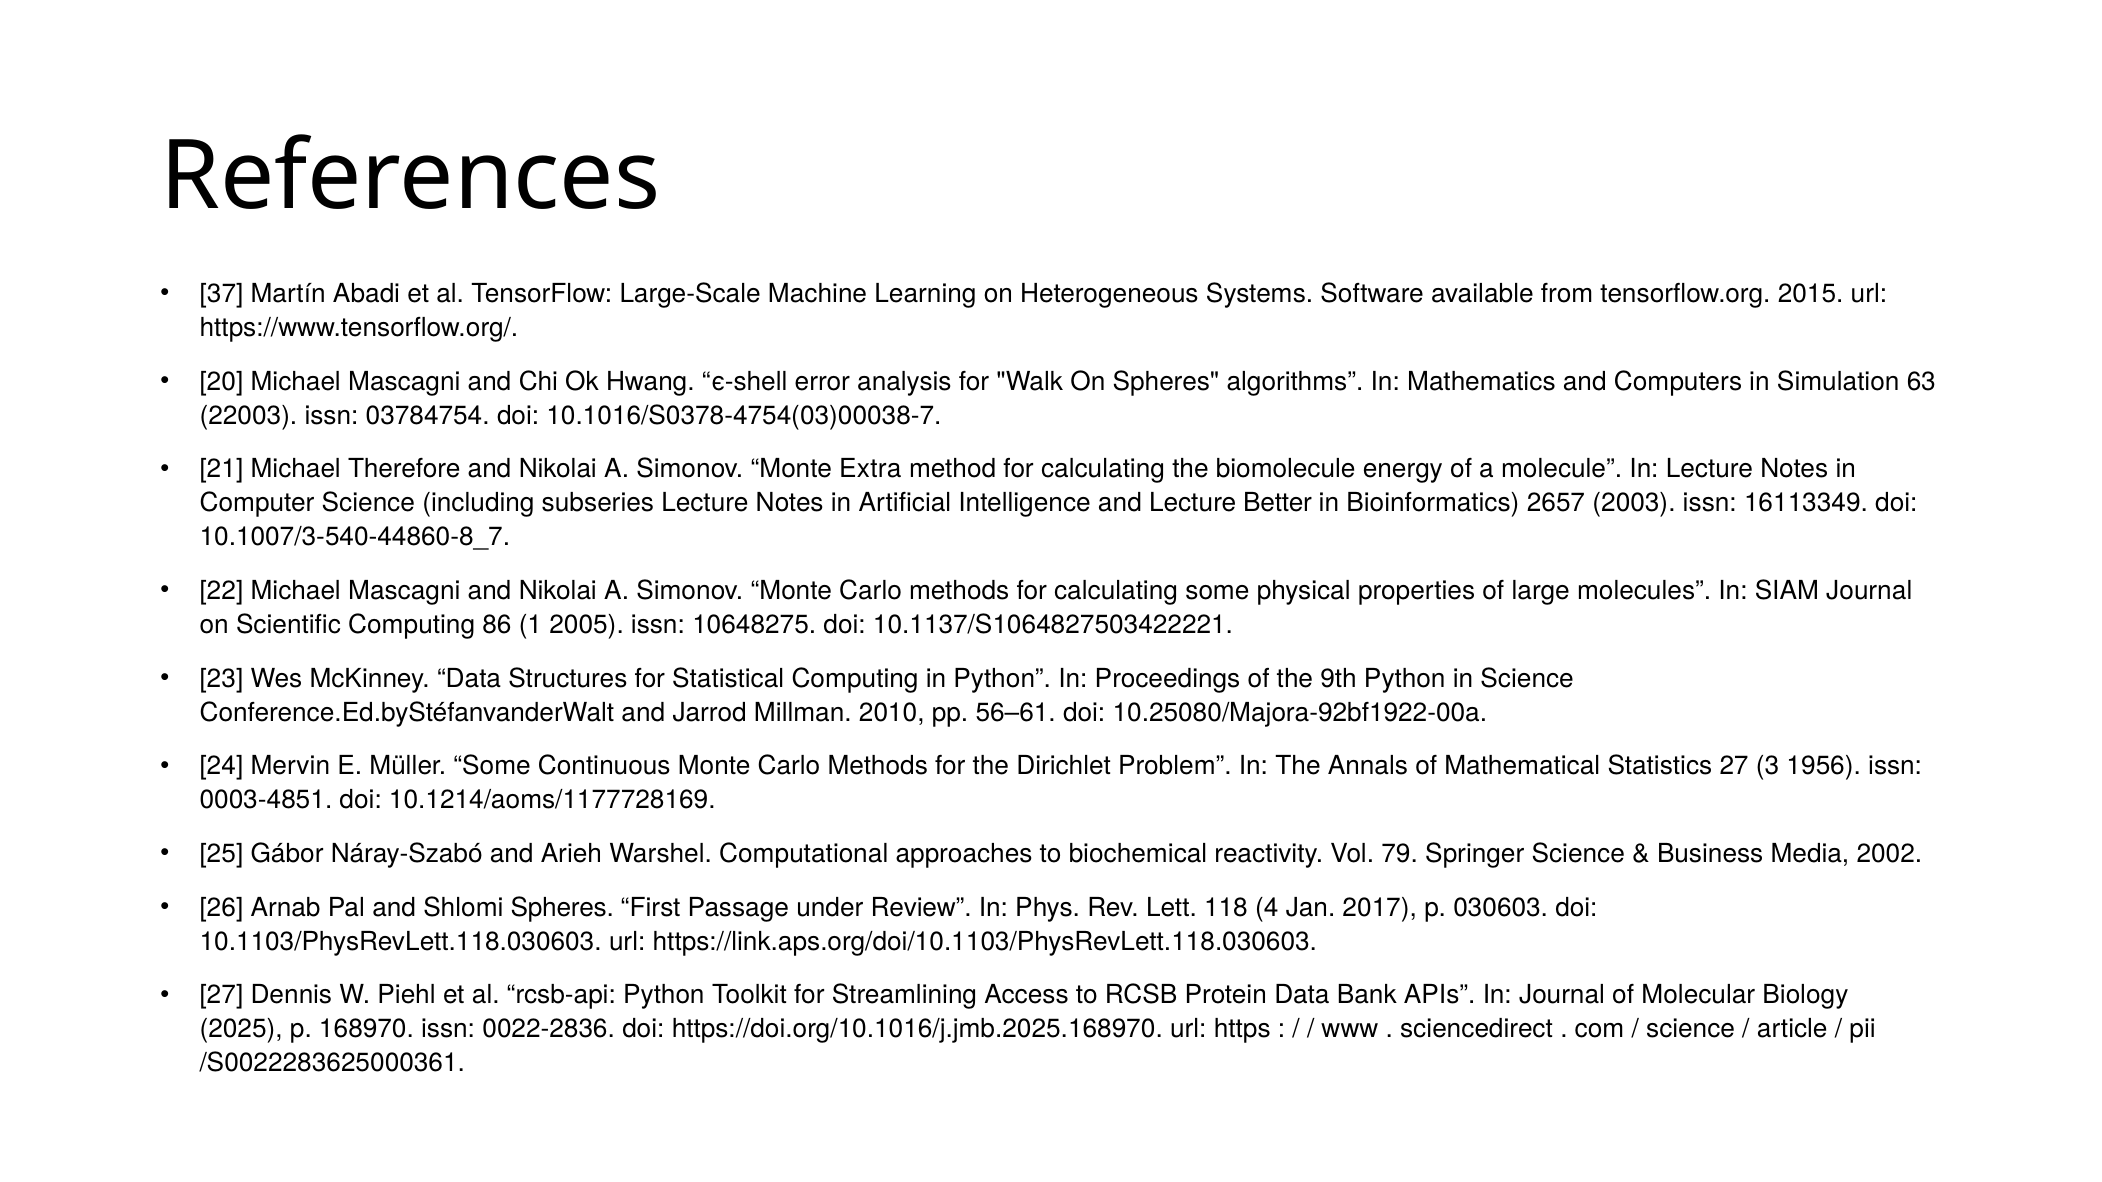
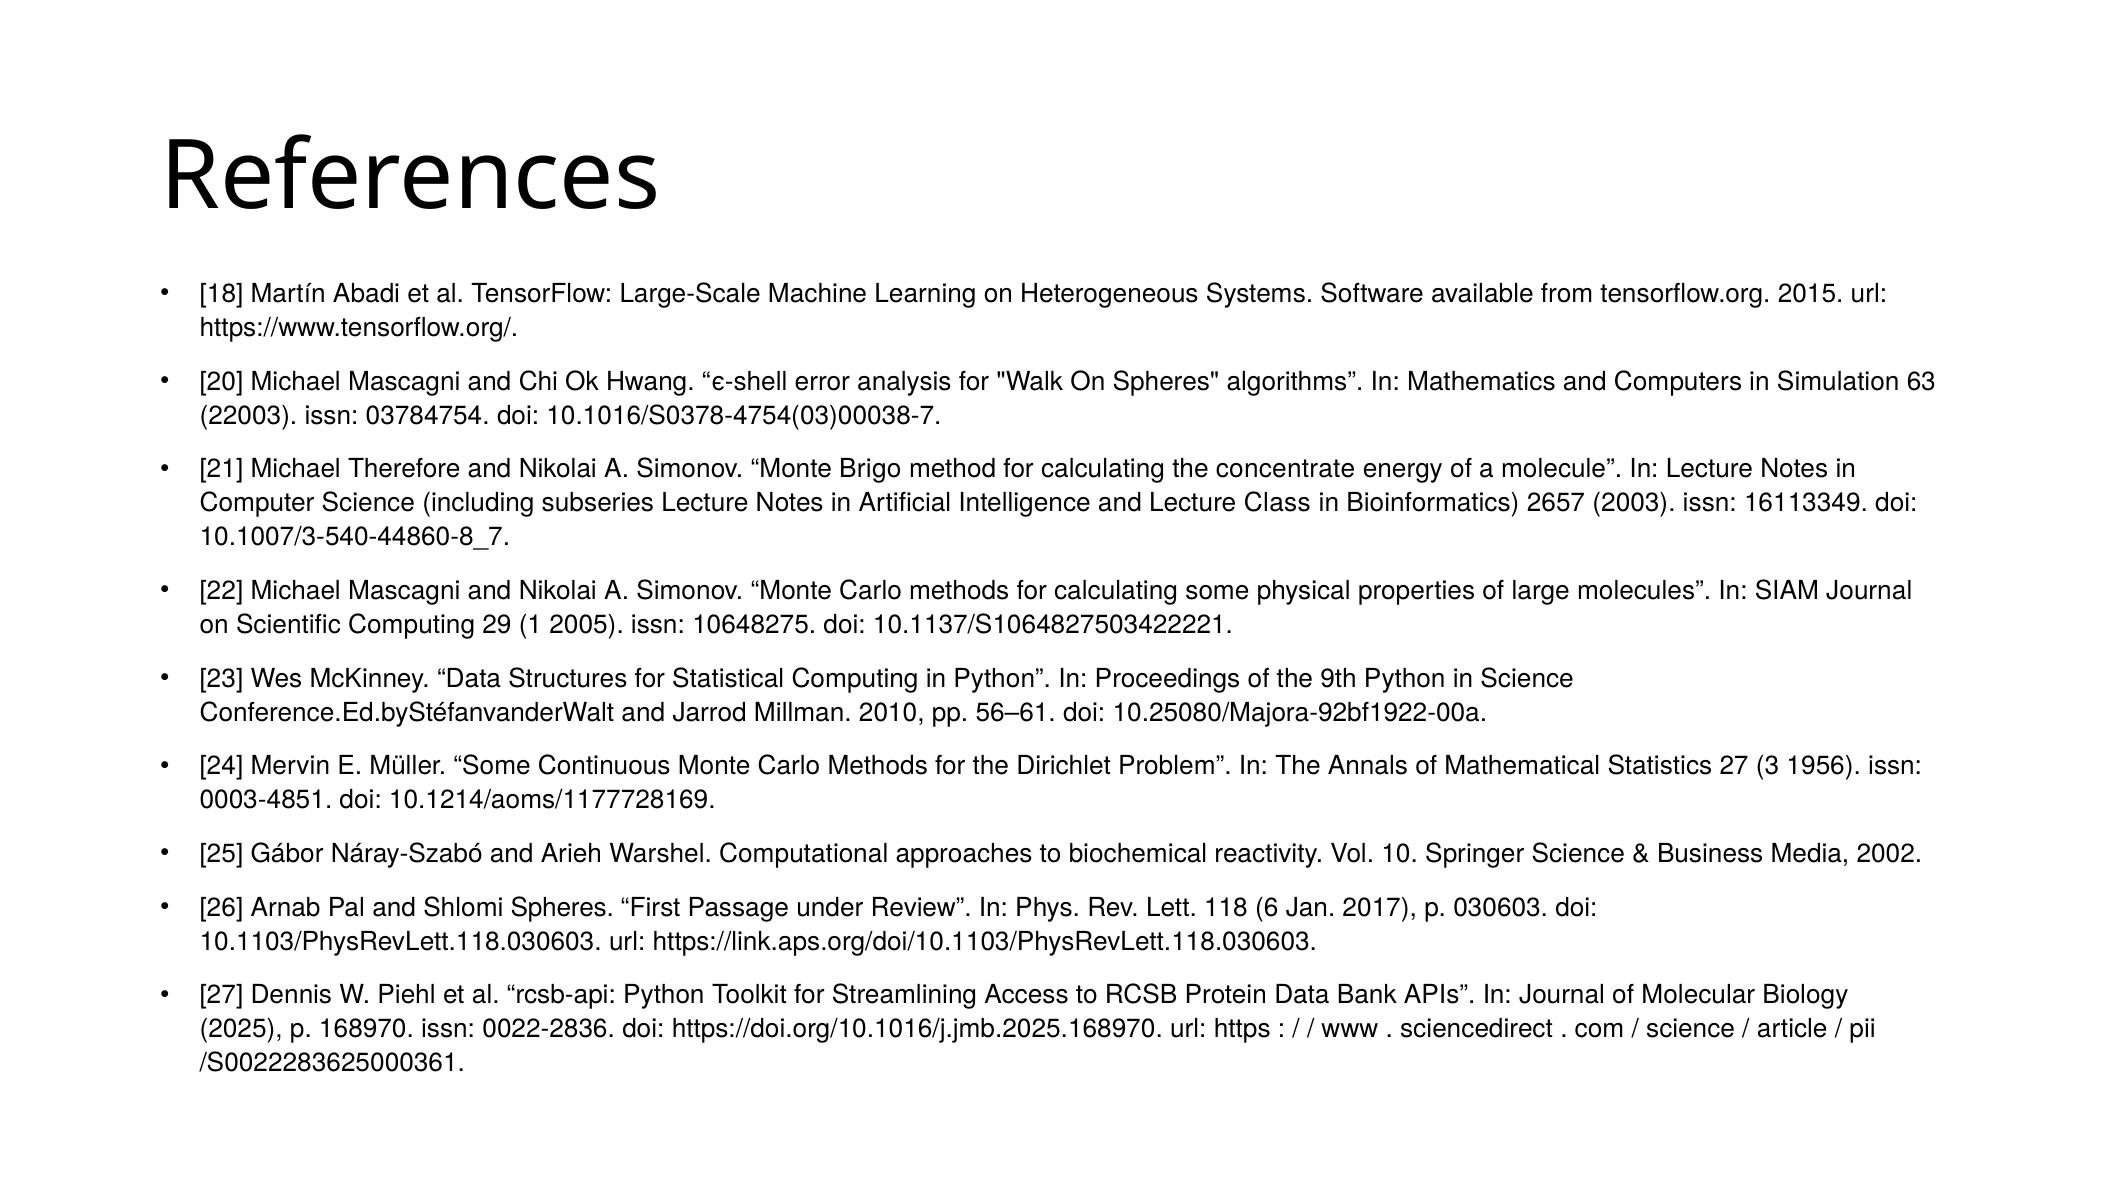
37: 37 -> 18
Extra: Extra -> Brigo
biomolecule: biomolecule -> concentrate
Better: Better -> Class
86: 86 -> 29
79: 79 -> 10
4: 4 -> 6
